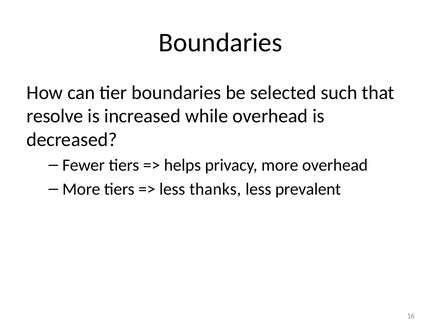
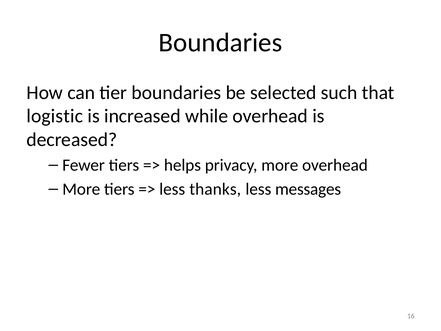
resolve: resolve -> logistic
prevalent: prevalent -> messages
